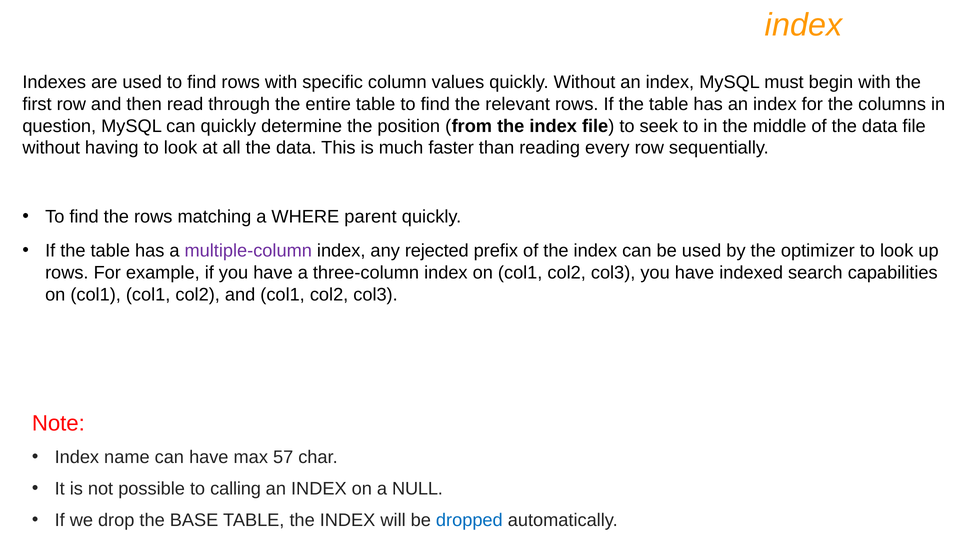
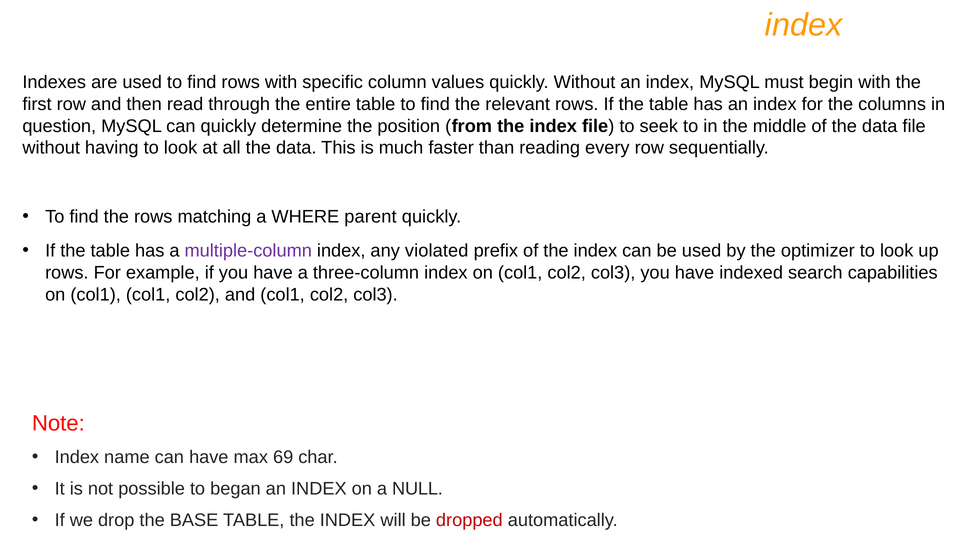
rejected: rejected -> violated
57: 57 -> 69
calling: calling -> began
dropped colour: blue -> red
